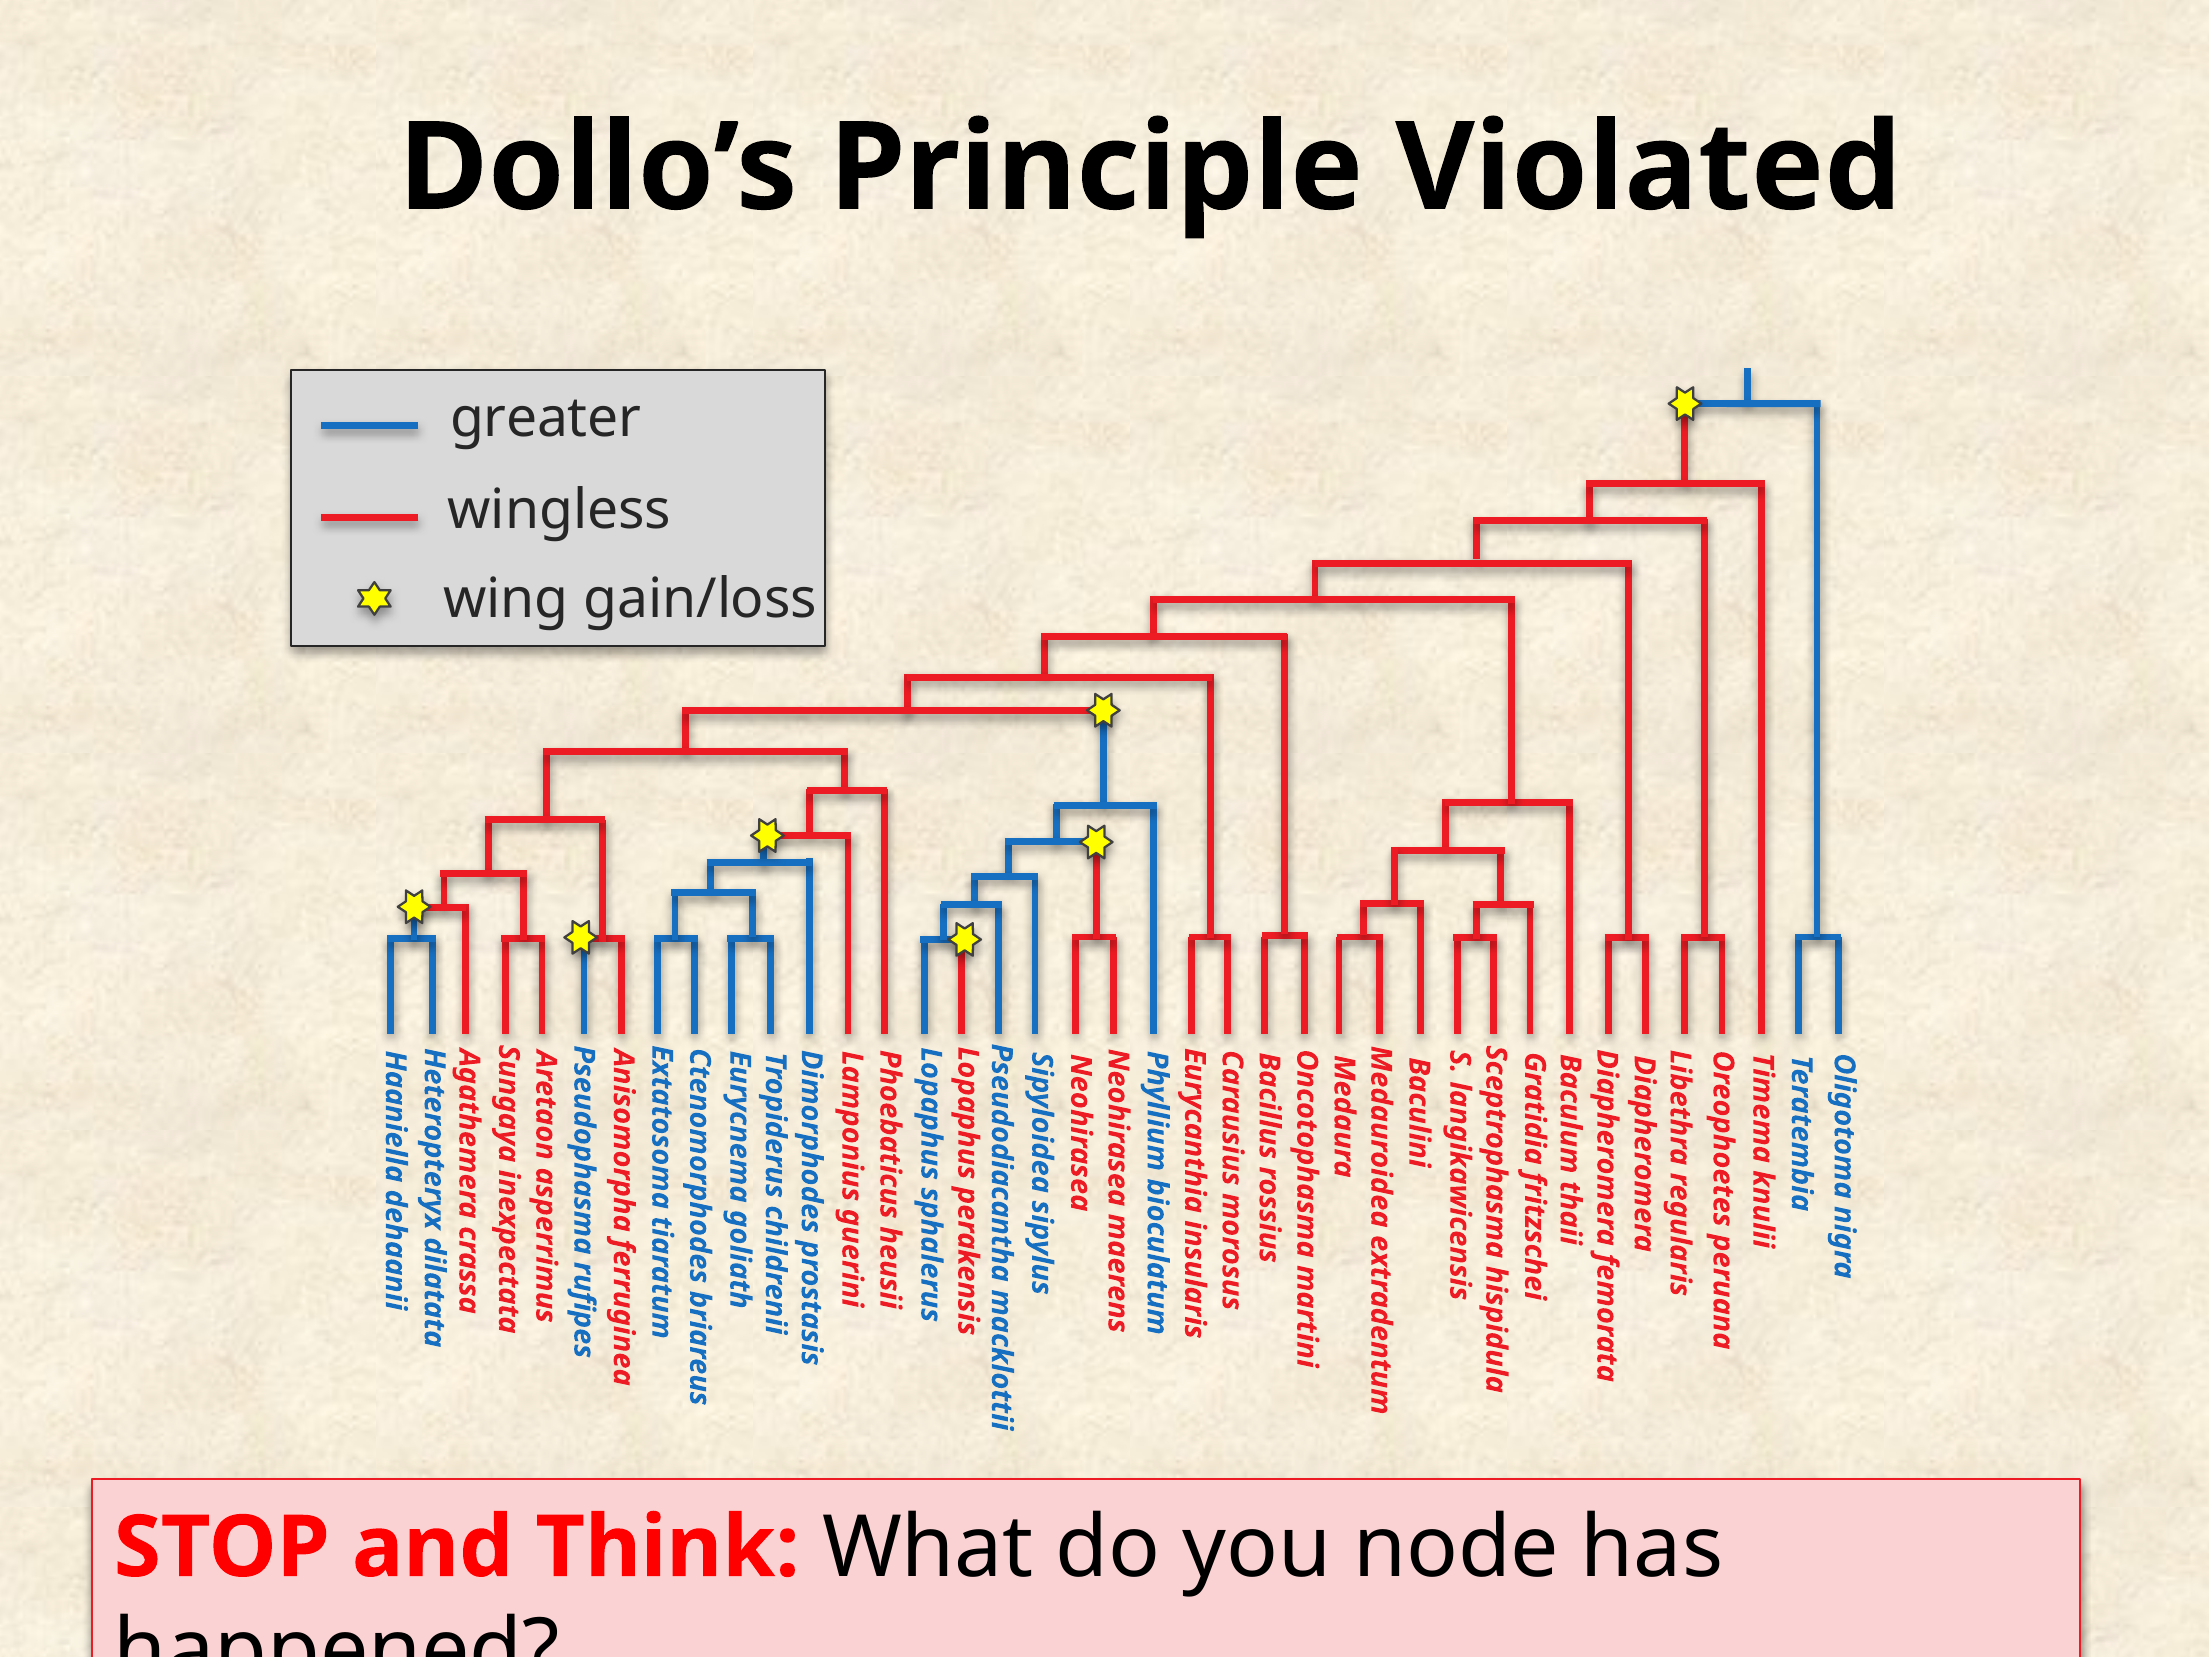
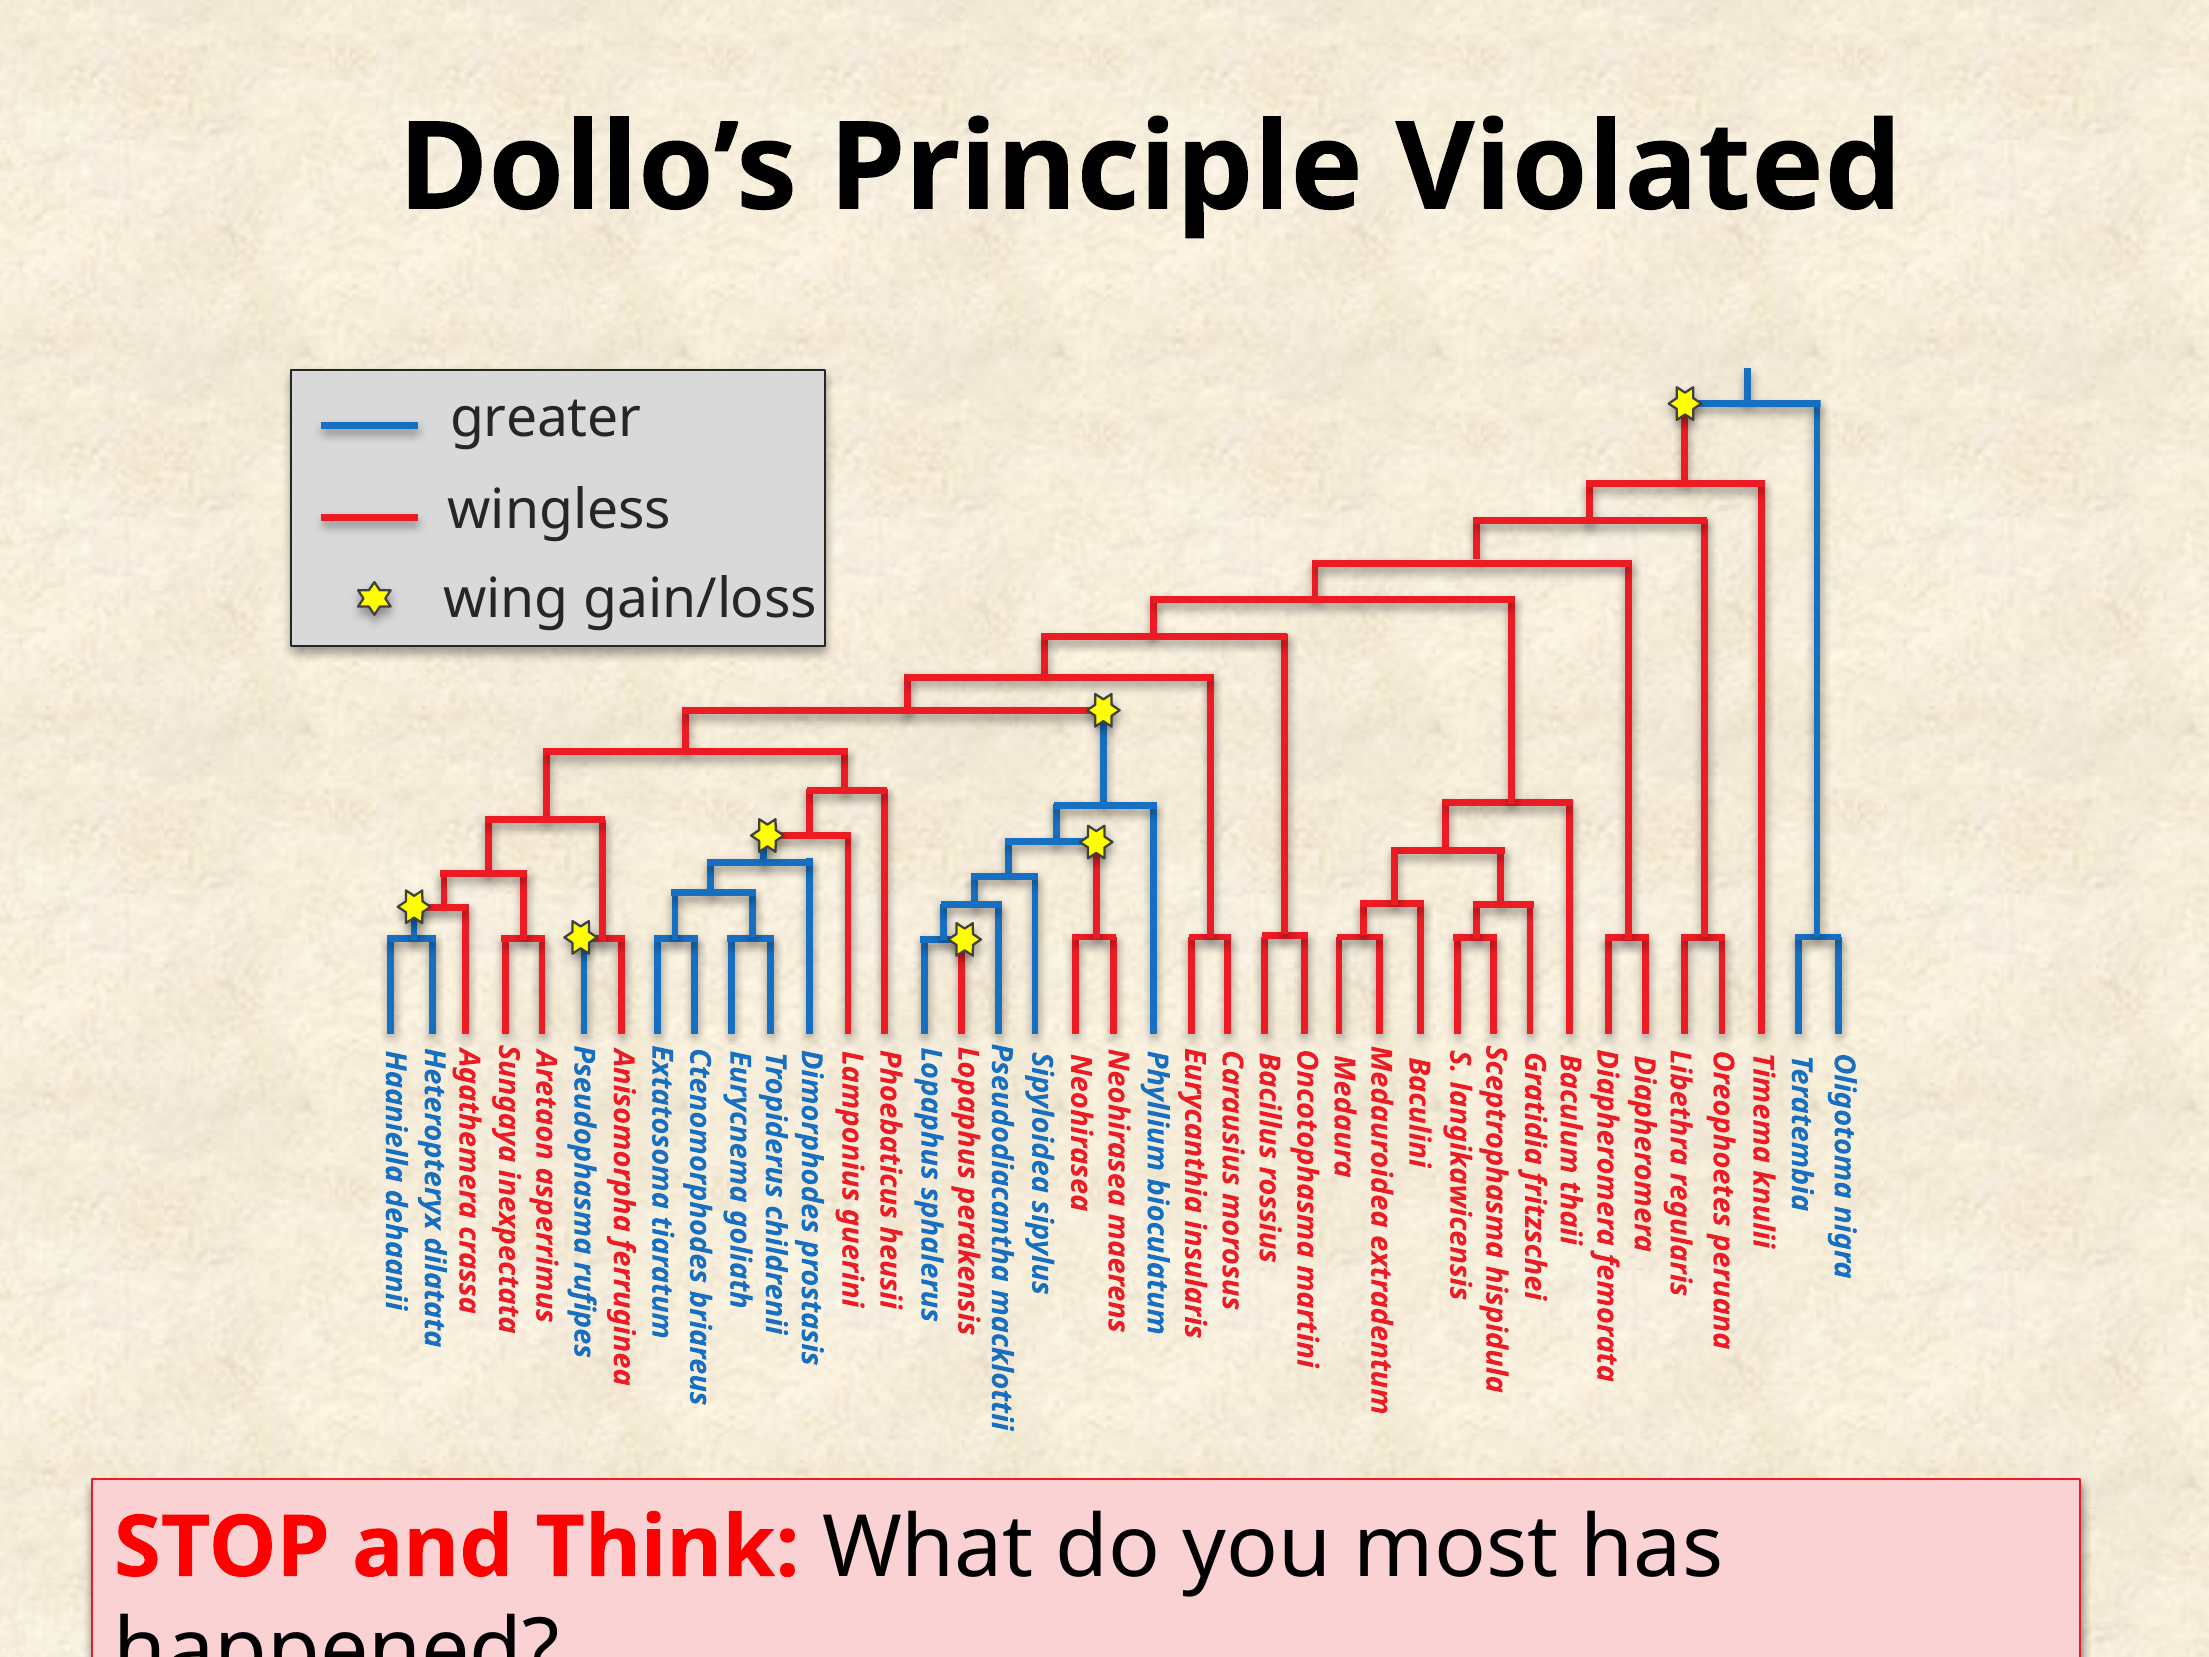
node: node -> most
